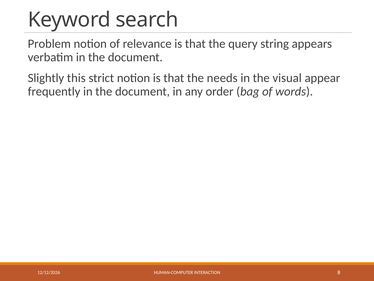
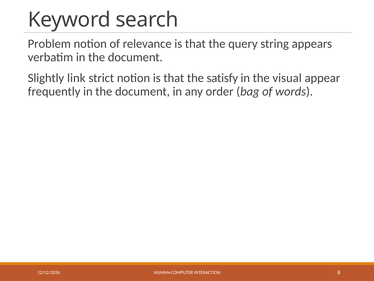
this: this -> link
needs: needs -> satisfy
